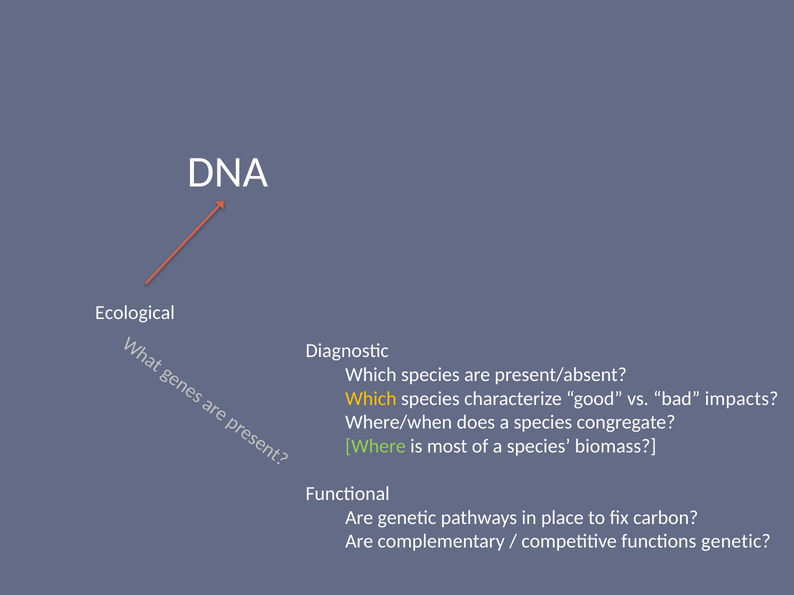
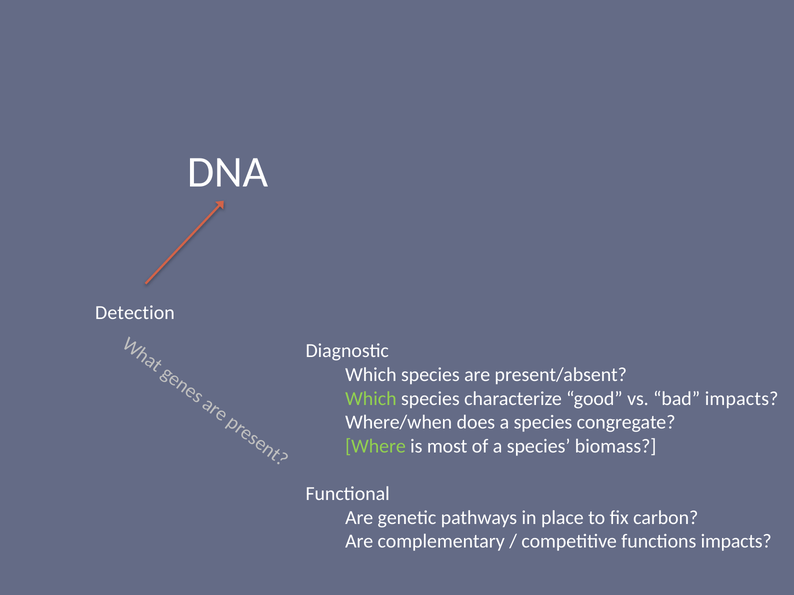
Ecological: Ecological -> Detection
Which at (371, 399) colour: yellow -> light green
functions genetic: genetic -> impacts
